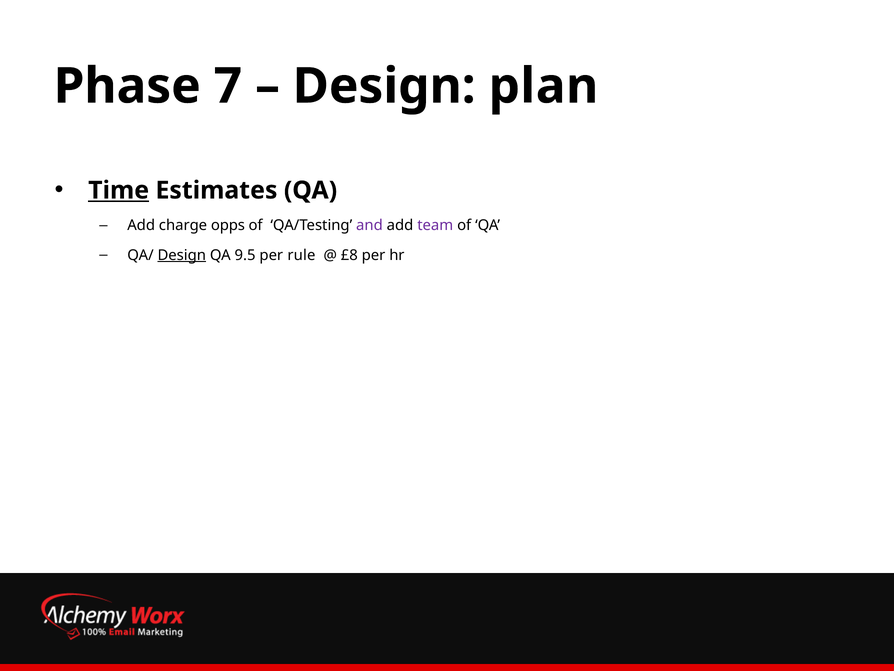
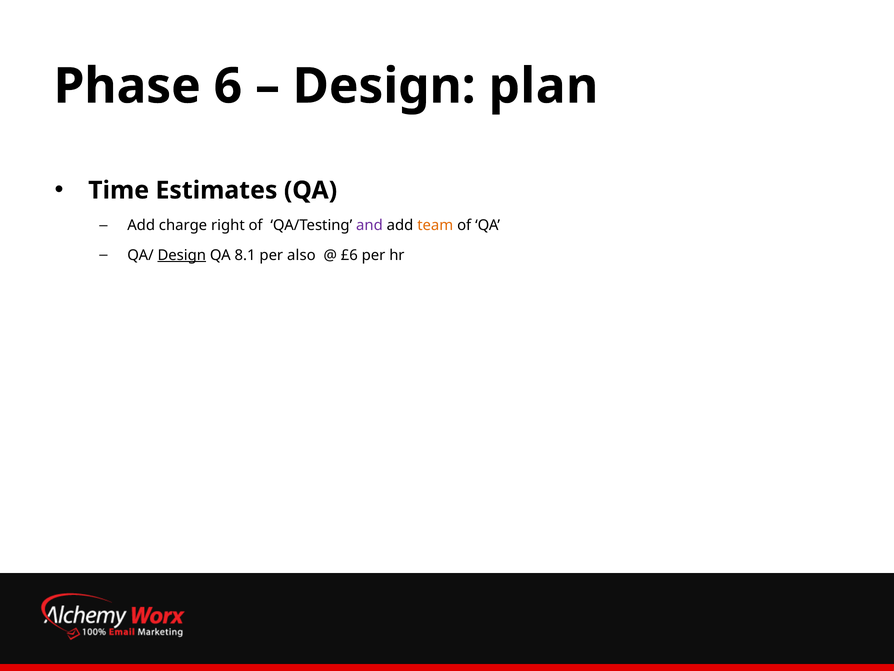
7: 7 -> 6
Time underline: present -> none
opps: opps -> right
team colour: purple -> orange
9.5: 9.5 -> 8.1
rule: rule -> also
£8: £8 -> £6
